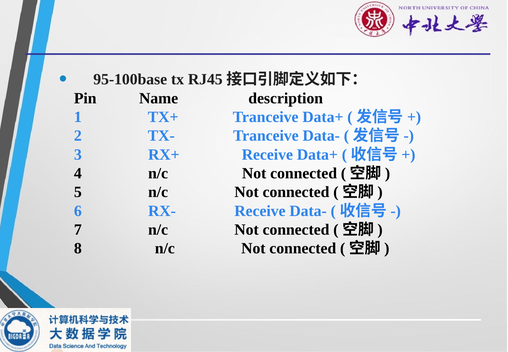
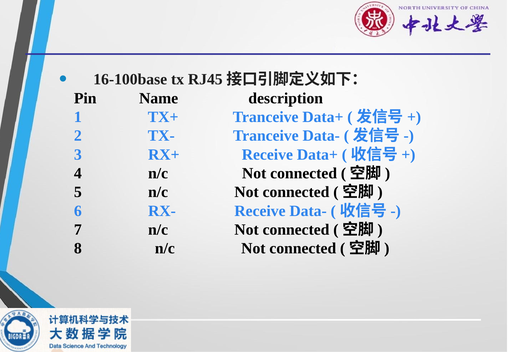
95-100base: 95-100base -> 16-100base
